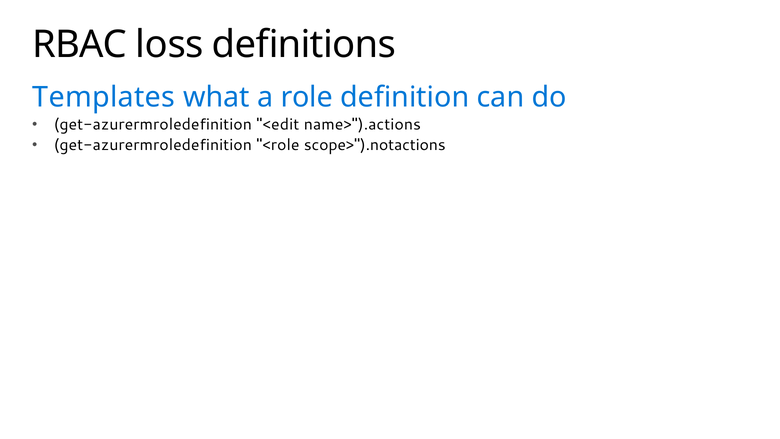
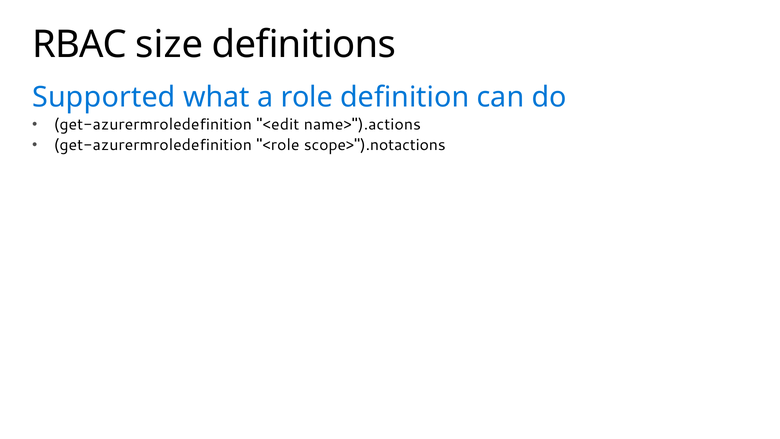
loss: loss -> size
Templates: Templates -> Supported
